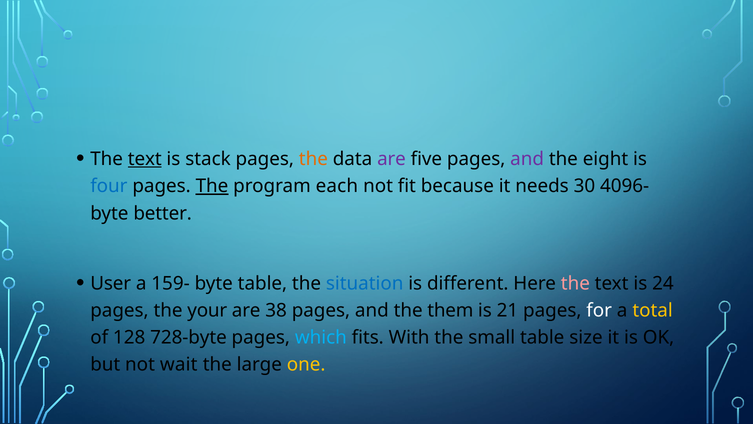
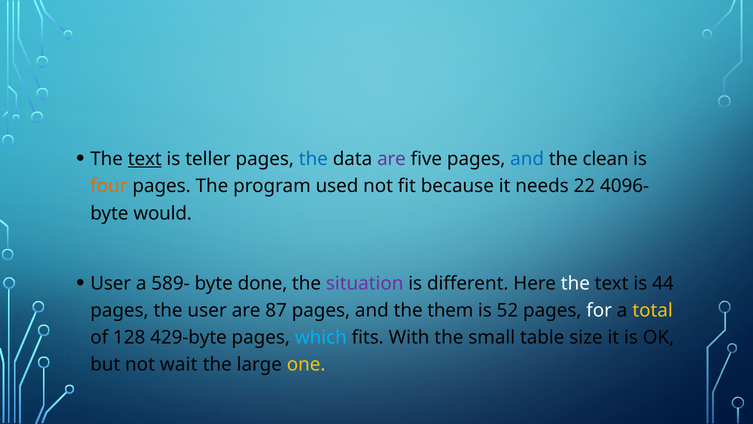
stack: stack -> teller
the at (313, 159) colour: orange -> blue
and at (527, 159) colour: purple -> blue
eight: eight -> clean
four colour: blue -> orange
The at (212, 186) underline: present -> none
each: each -> used
30: 30 -> 22
better: better -> would
159-: 159- -> 589-
byte table: table -> done
situation colour: blue -> purple
the at (575, 283) colour: pink -> white
24: 24 -> 44
the your: your -> user
38: 38 -> 87
21: 21 -> 52
728-byte: 728-byte -> 429-byte
